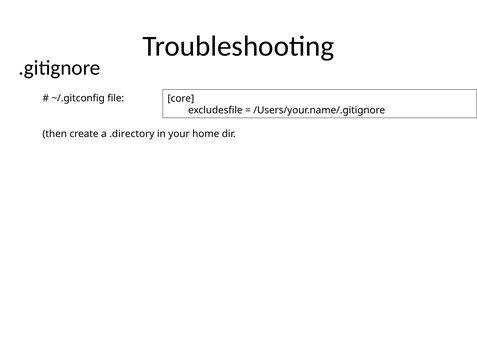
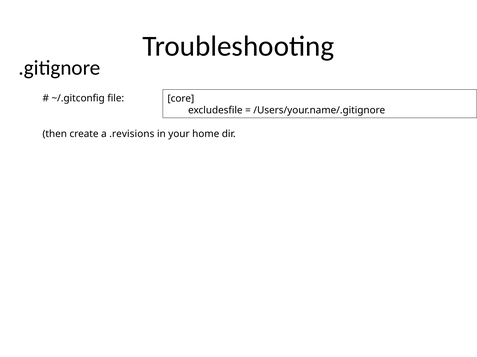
.directory: .directory -> .revisions
